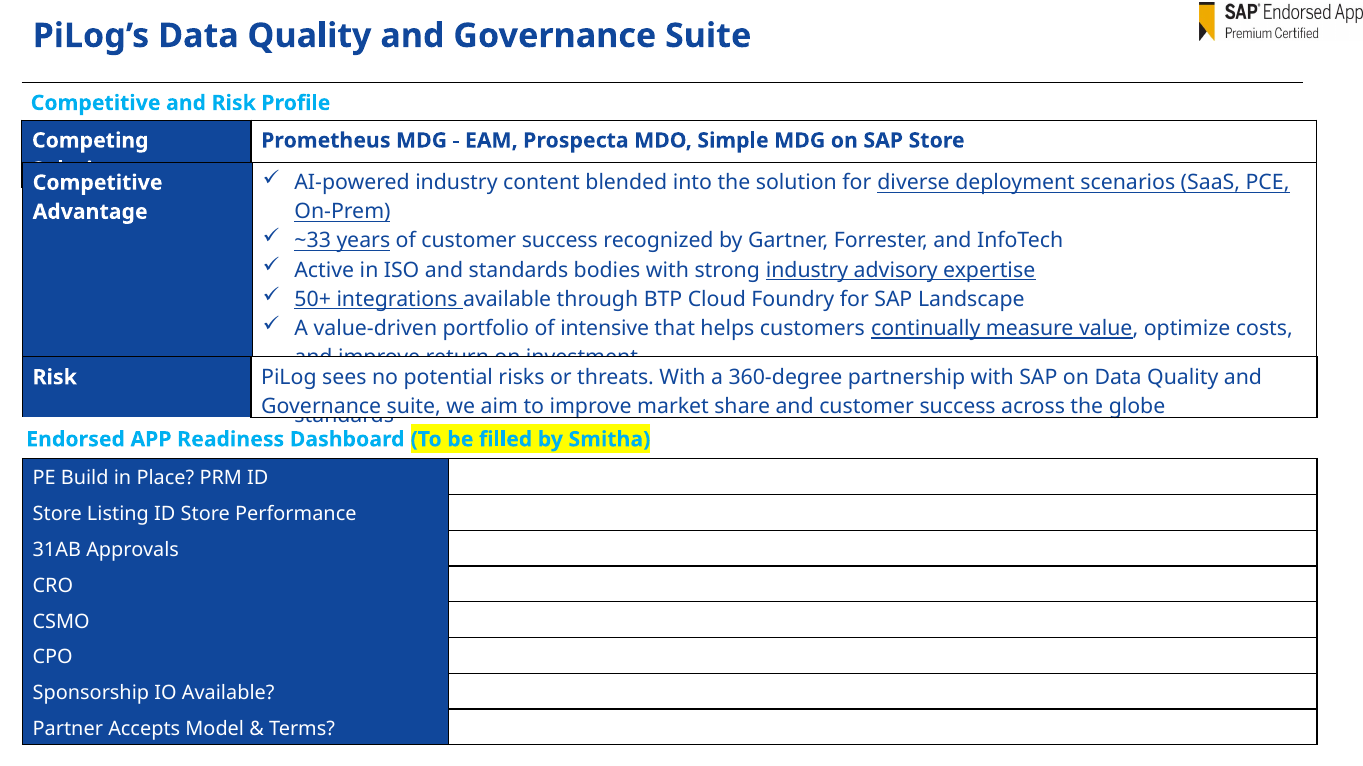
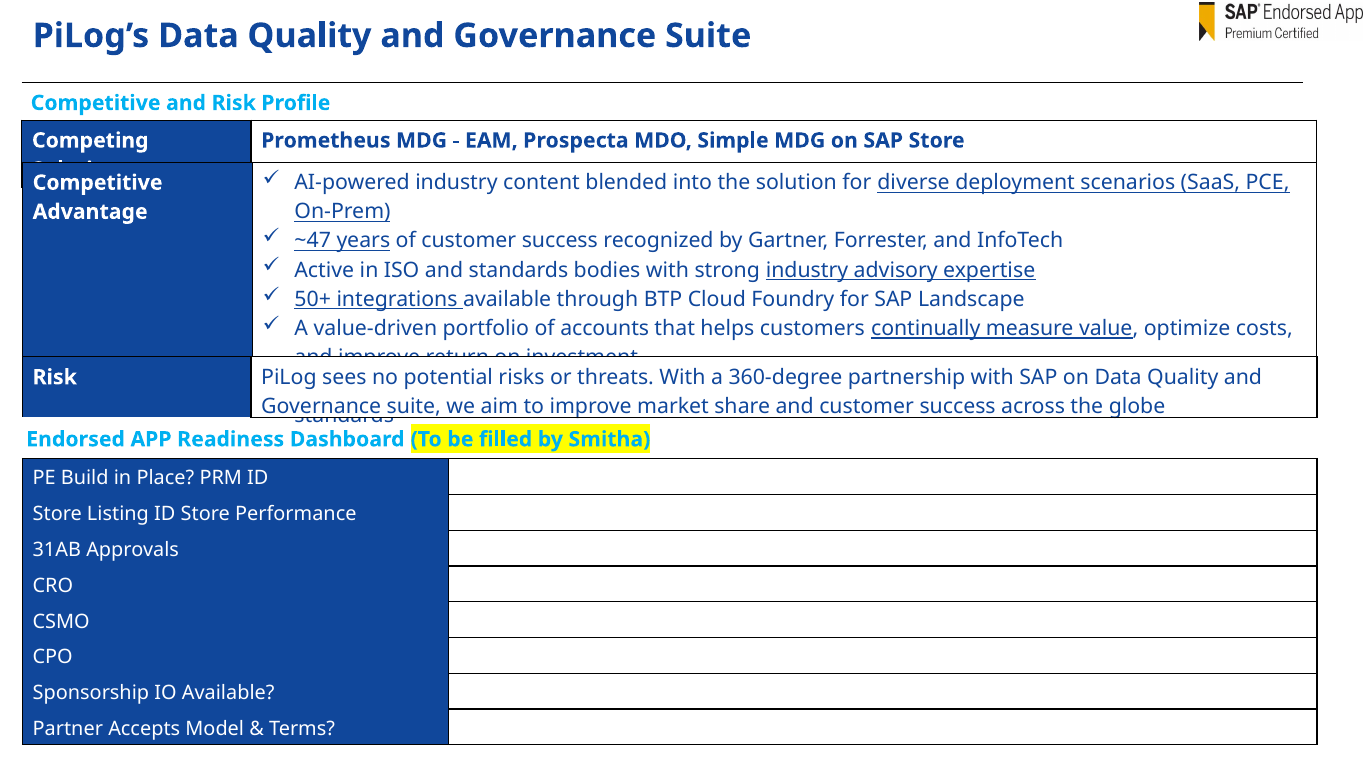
~33: ~33 -> ~47
intensive: intensive -> accounts
